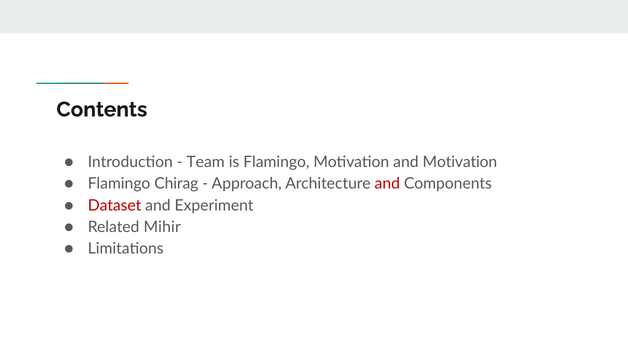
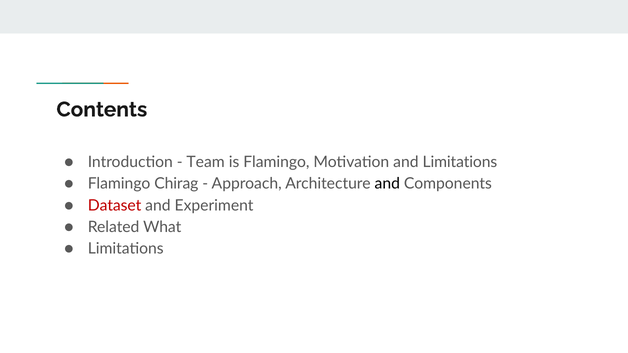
and Motivation: Motivation -> Limitations
and at (387, 184) colour: red -> black
Mihir: Mihir -> What
